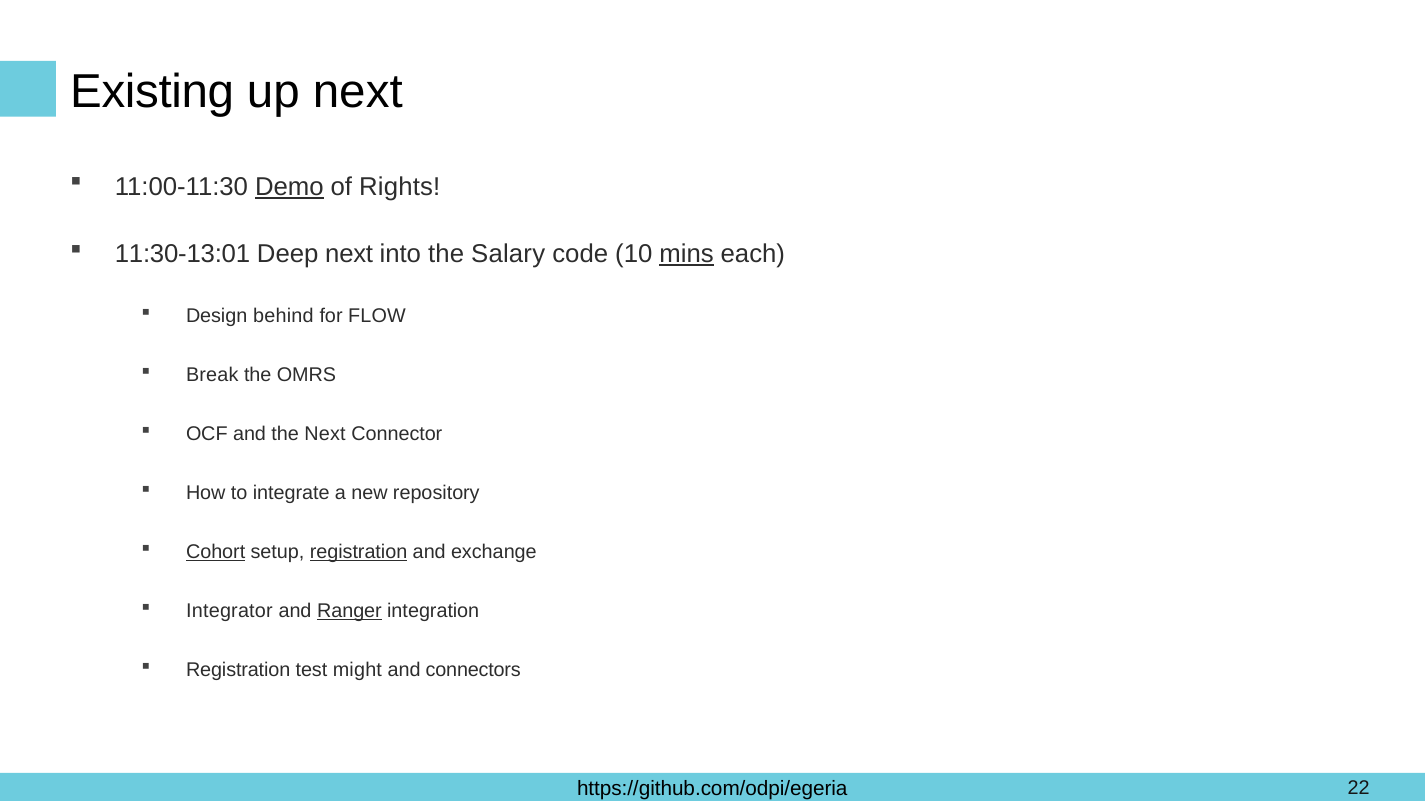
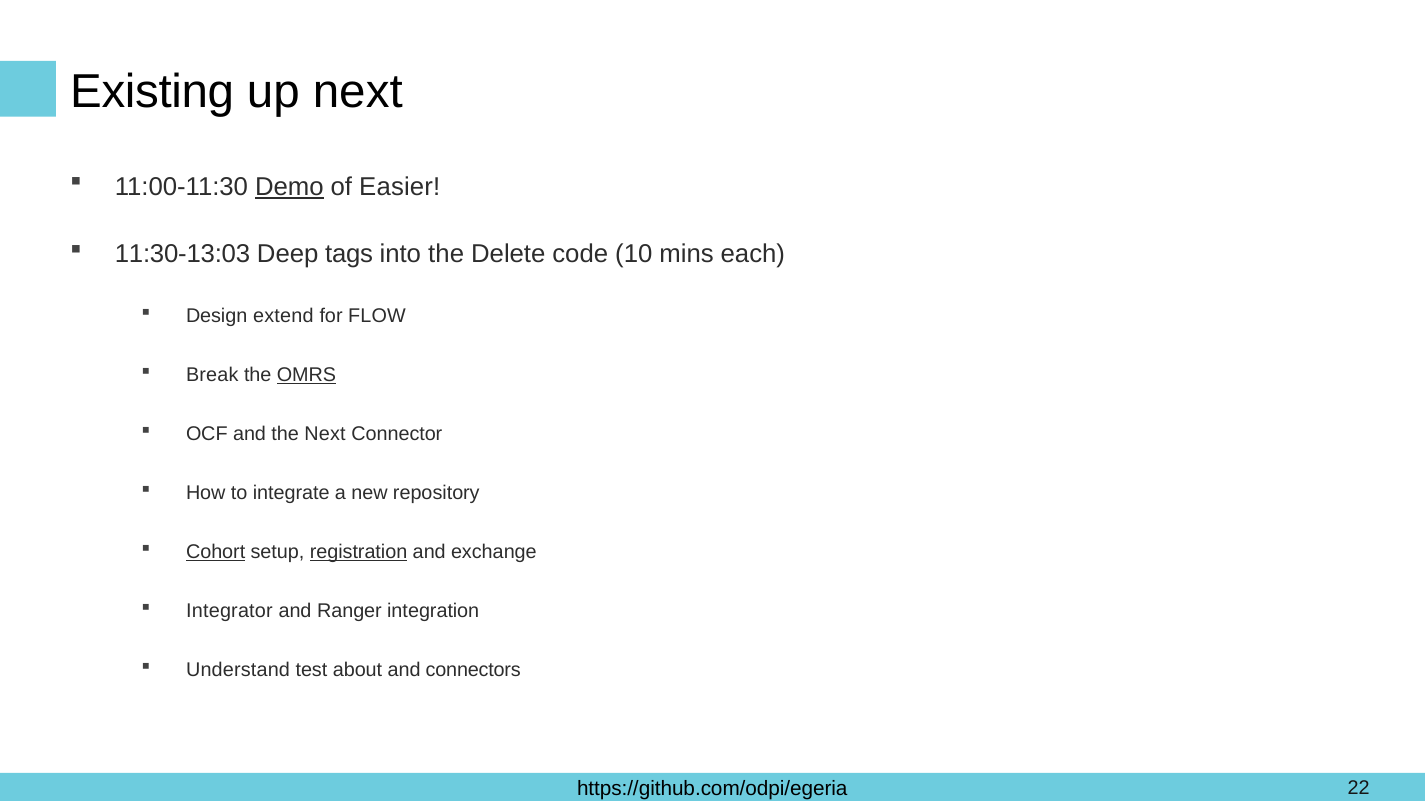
Rights: Rights -> Easier
11:30-13:01: 11:30-13:01 -> 11:30-13:03
Deep next: next -> tags
Salary: Salary -> Delete
mins underline: present -> none
behind: behind -> extend
OMRS underline: none -> present
Ranger underline: present -> none
Registration at (238, 670): Registration -> Understand
might: might -> about
